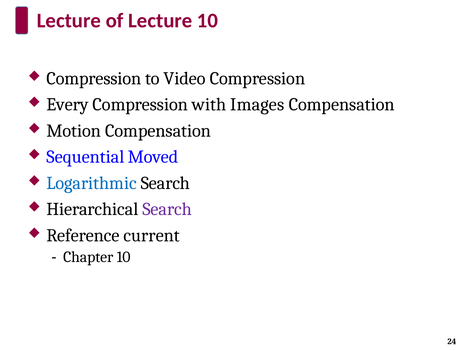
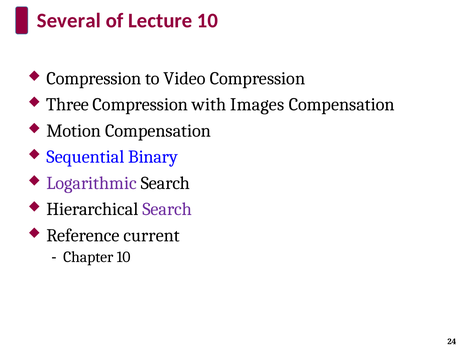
Lecture at (69, 21): Lecture -> Several
Every: Every -> Three
Moved: Moved -> Binary
Logarithmic colour: blue -> purple
